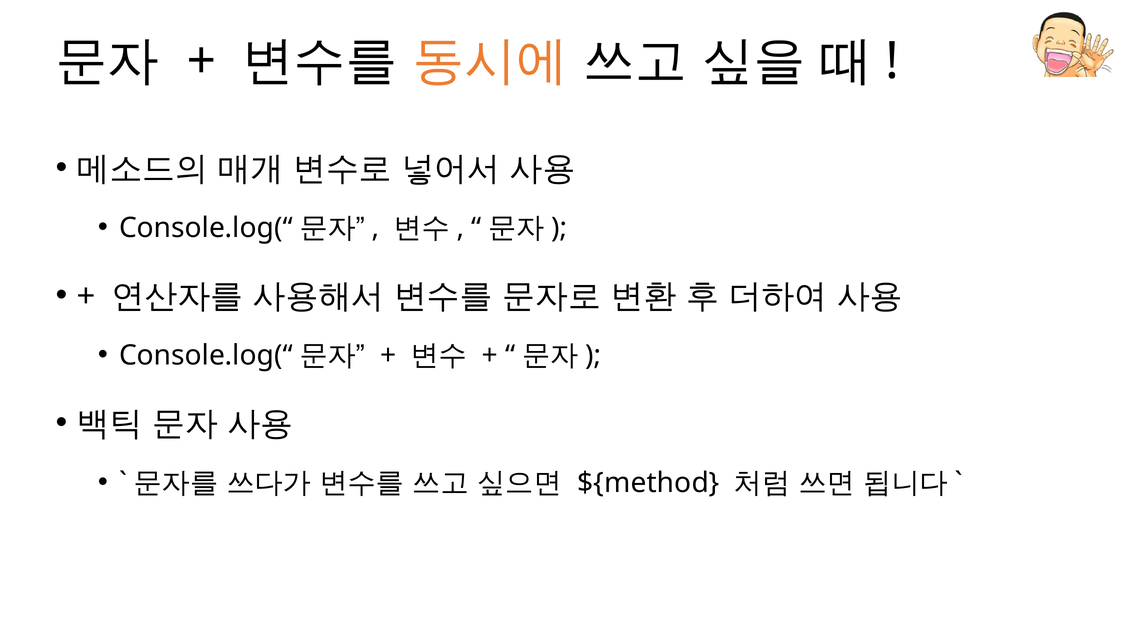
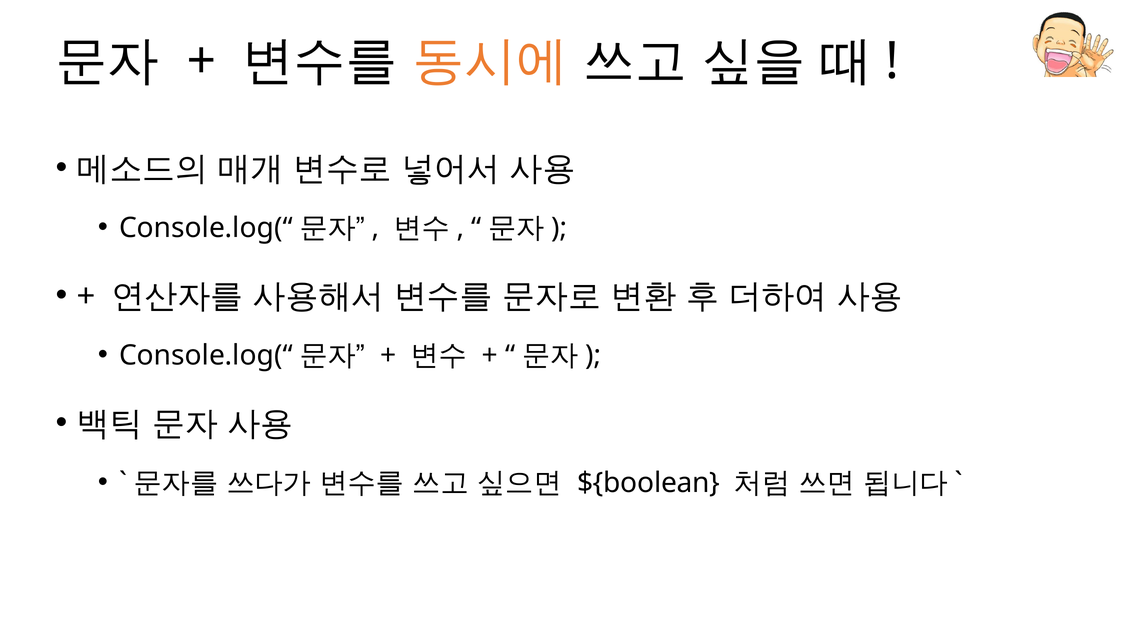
${method: ${method -> ${boolean
